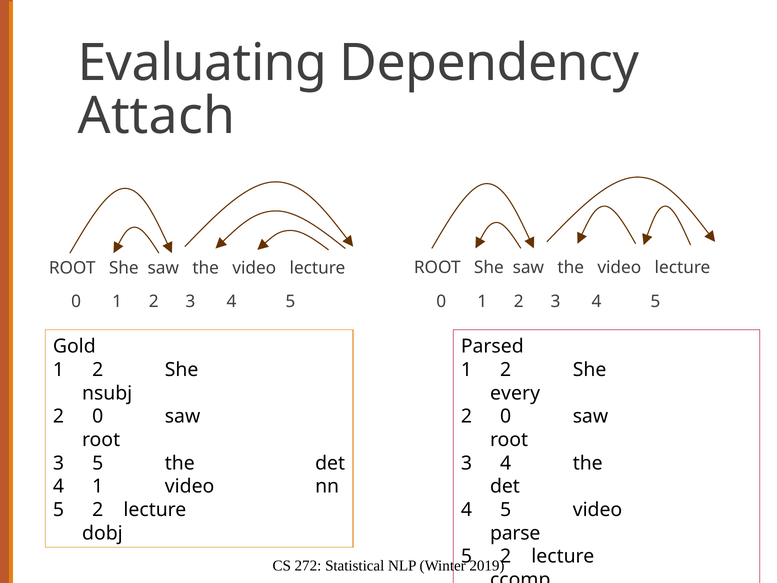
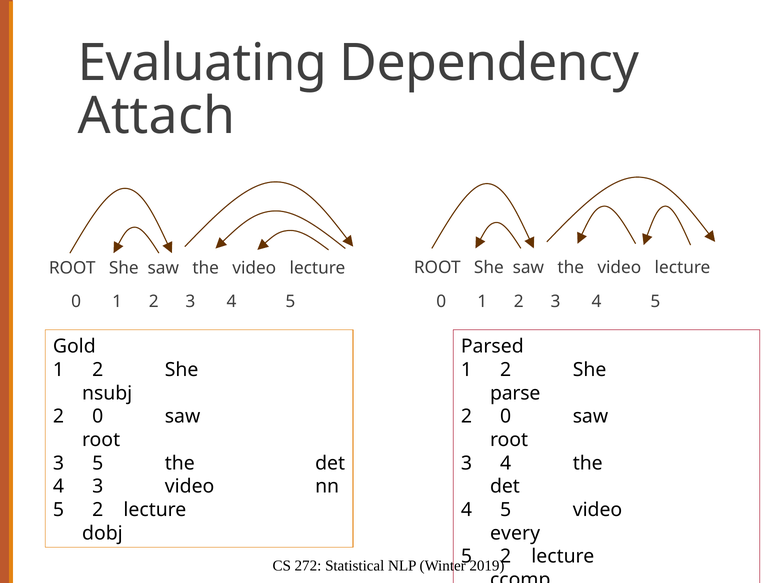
every: every -> parse
4 1: 1 -> 3
parse: parse -> every
